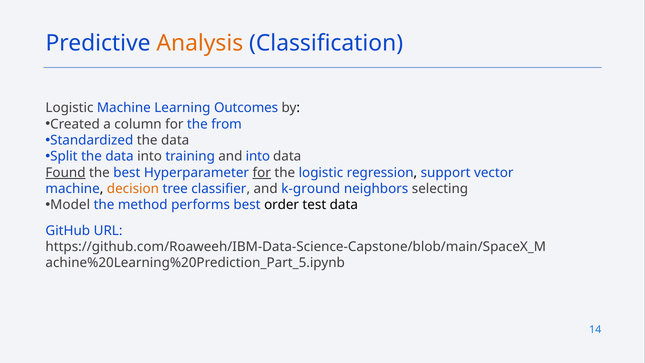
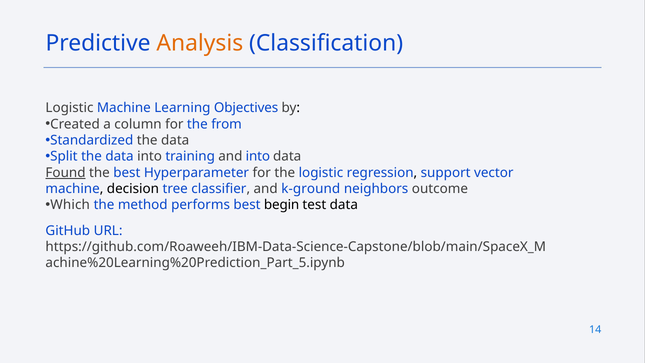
Outcomes: Outcomes -> Objectives
for at (262, 173) underline: present -> none
decision colour: orange -> black
selecting: selecting -> outcome
Model: Model -> Which
order: order -> begin
